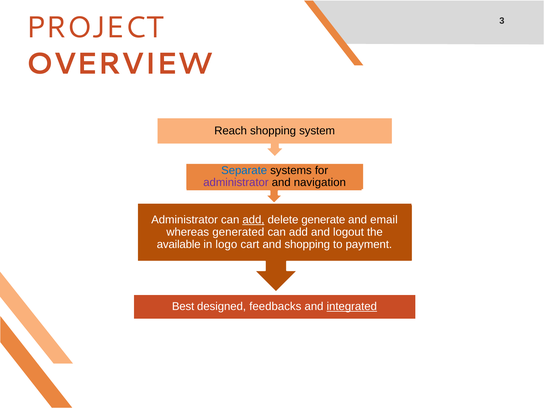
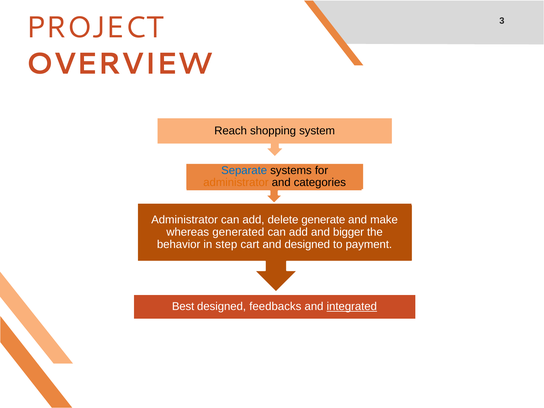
administrator at (236, 183) colour: purple -> orange
navigation: navigation -> categories
add at (253, 220) underline: present -> none
email: email -> make
logout: logout -> bigger
available: available -> behavior
logo: logo -> step
and shopping: shopping -> designed
